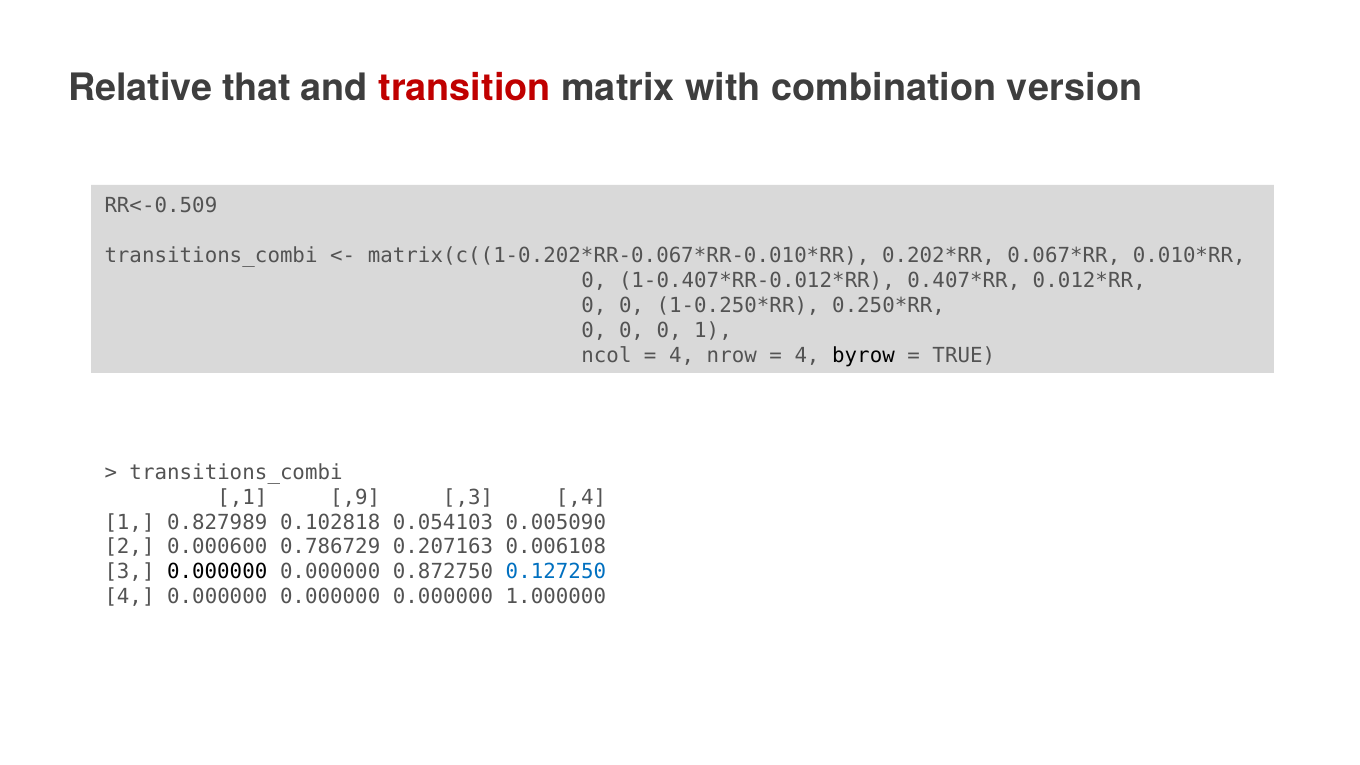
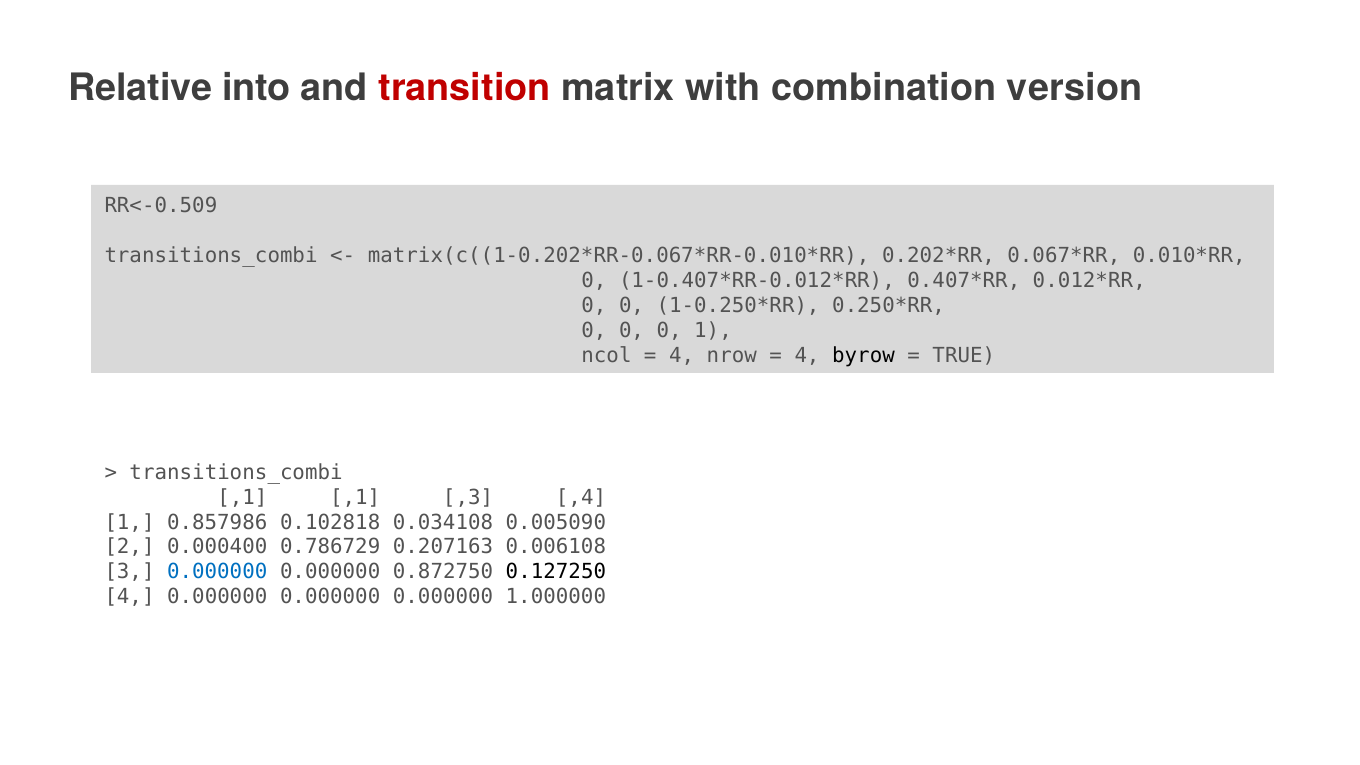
that: that -> into
,1 ,9: ,9 -> ,1
0.827989: 0.827989 -> 0.857986
0.054103: 0.054103 -> 0.034108
0.000600: 0.000600 -> 0.000400
0.000000 at (217, 572) colour: black -> blue
0.127250 colour: blue -> black
